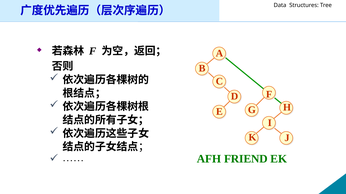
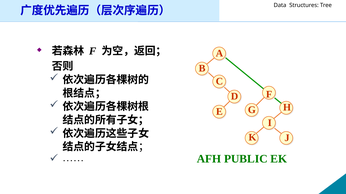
FRIEND: FRIEND -> PUBLIC
